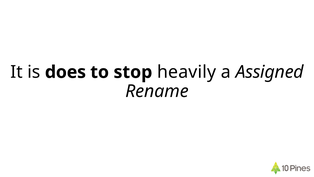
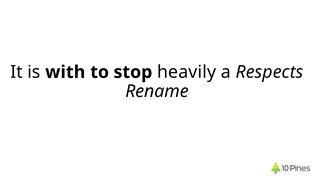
does: does -> with
Assigned: Assigned -> Respects
